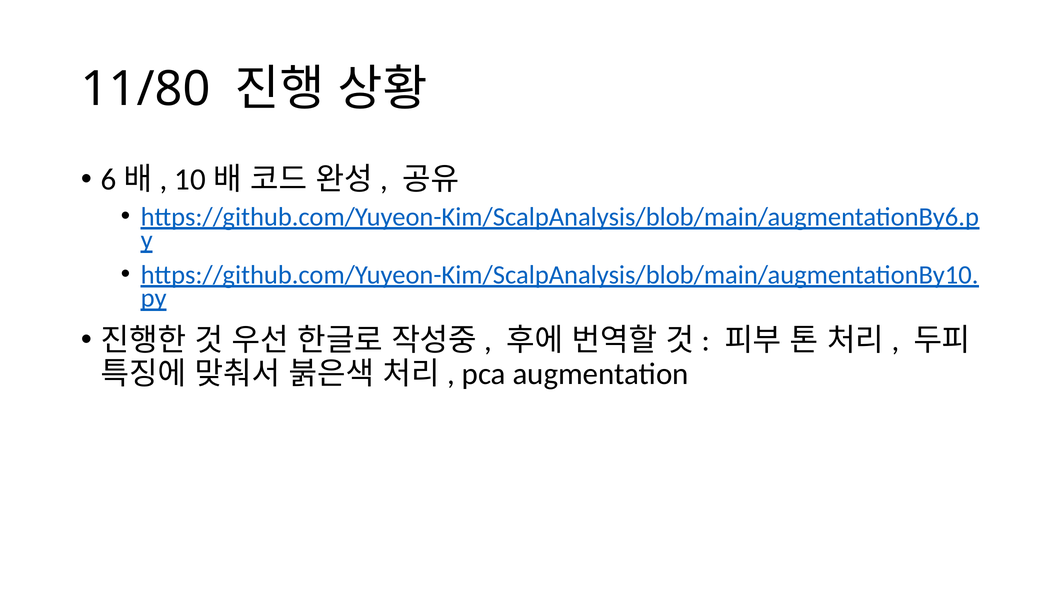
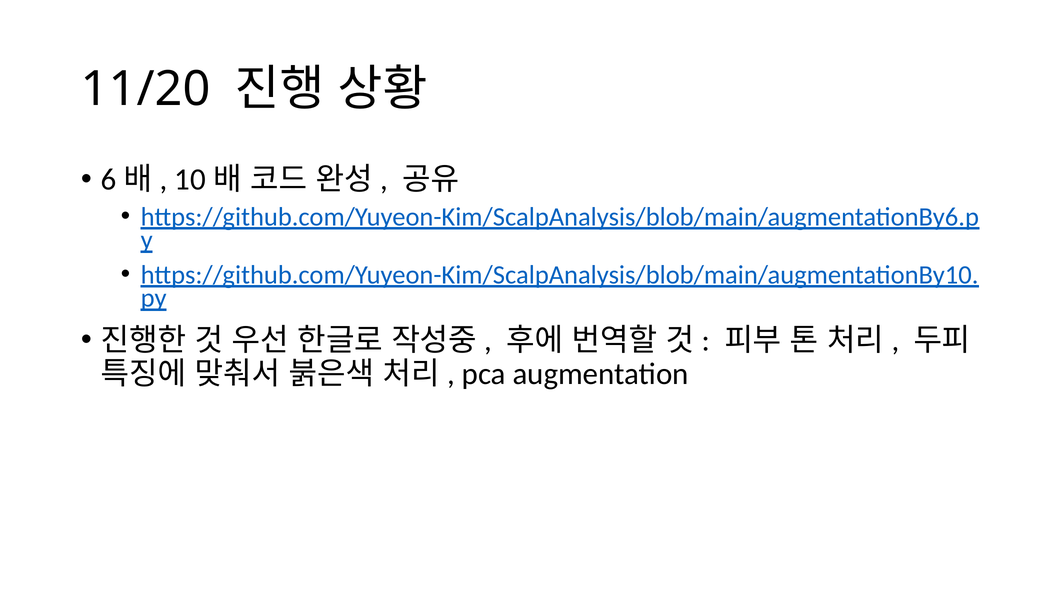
11/80: 11/80 -> 11/20
